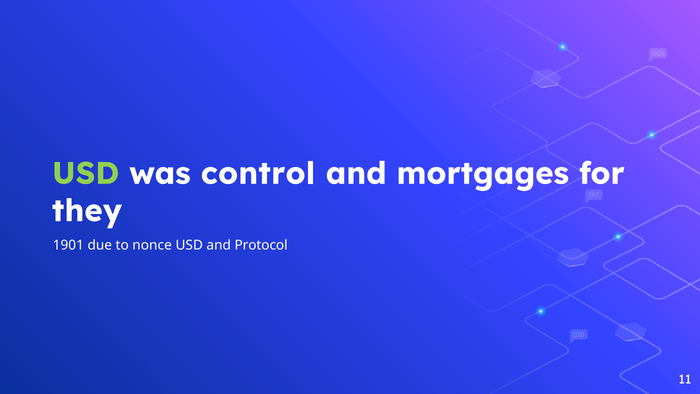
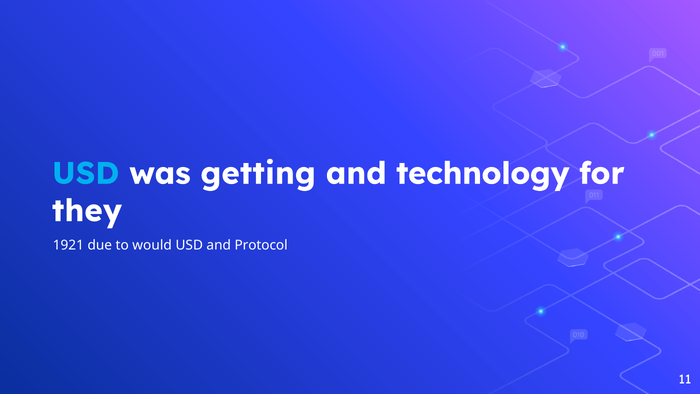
USD at (86, 173) colour: light green -> light blue
control: control -> getting
mortgages: mortgages -> technology
1901: 1901 -> 1921
nonce: nonce -> would
